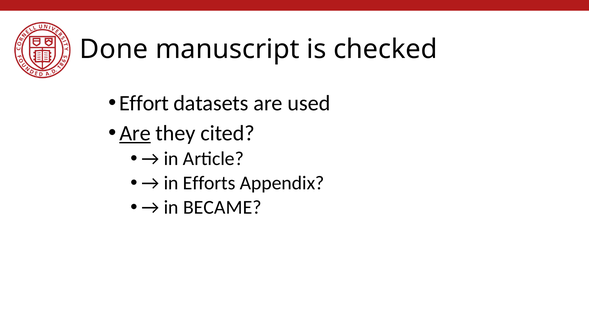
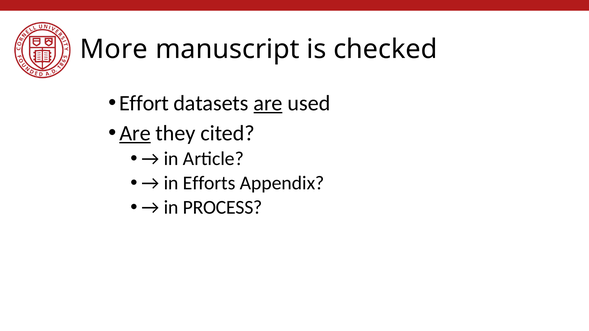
Done: Done -> More
are at (268, 103) underline: none -> present
BECAME: BECAME -> PROCESS
